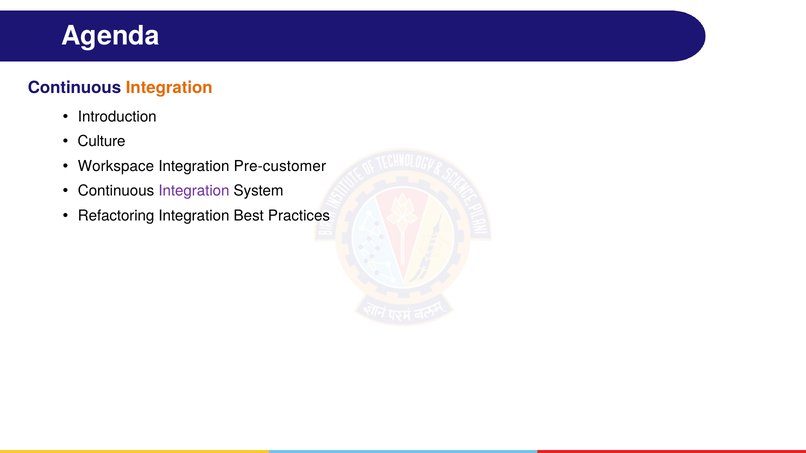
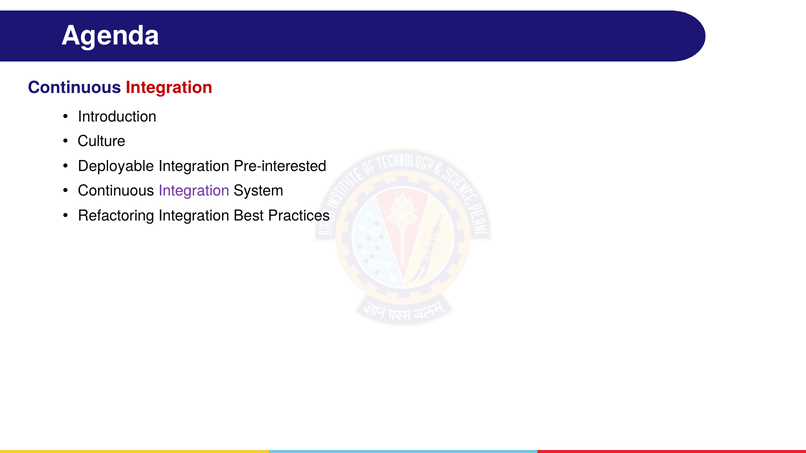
Integration at (169, 88) colour: orange -> red
Workspace: Workspace -> Deployable
Pre-customer: Pre-customer -> Pre-interested
